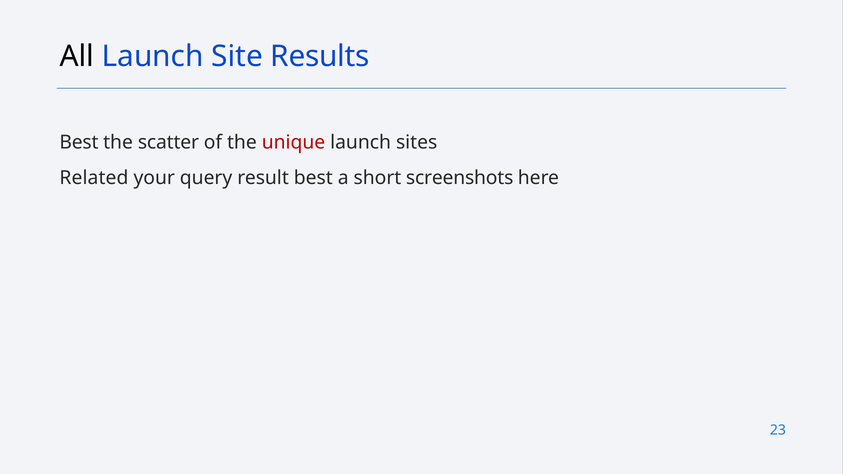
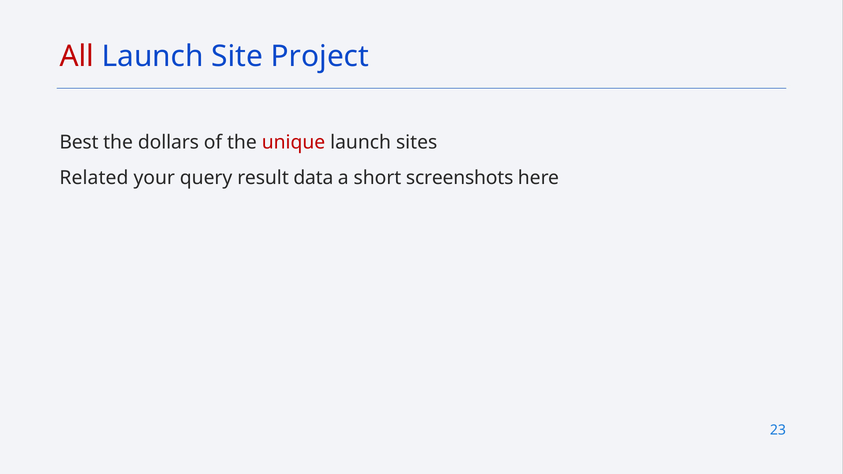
All colour: black -> red
Results: Results -> Project
scatter: scatter -> dollars
result best: best -> data
